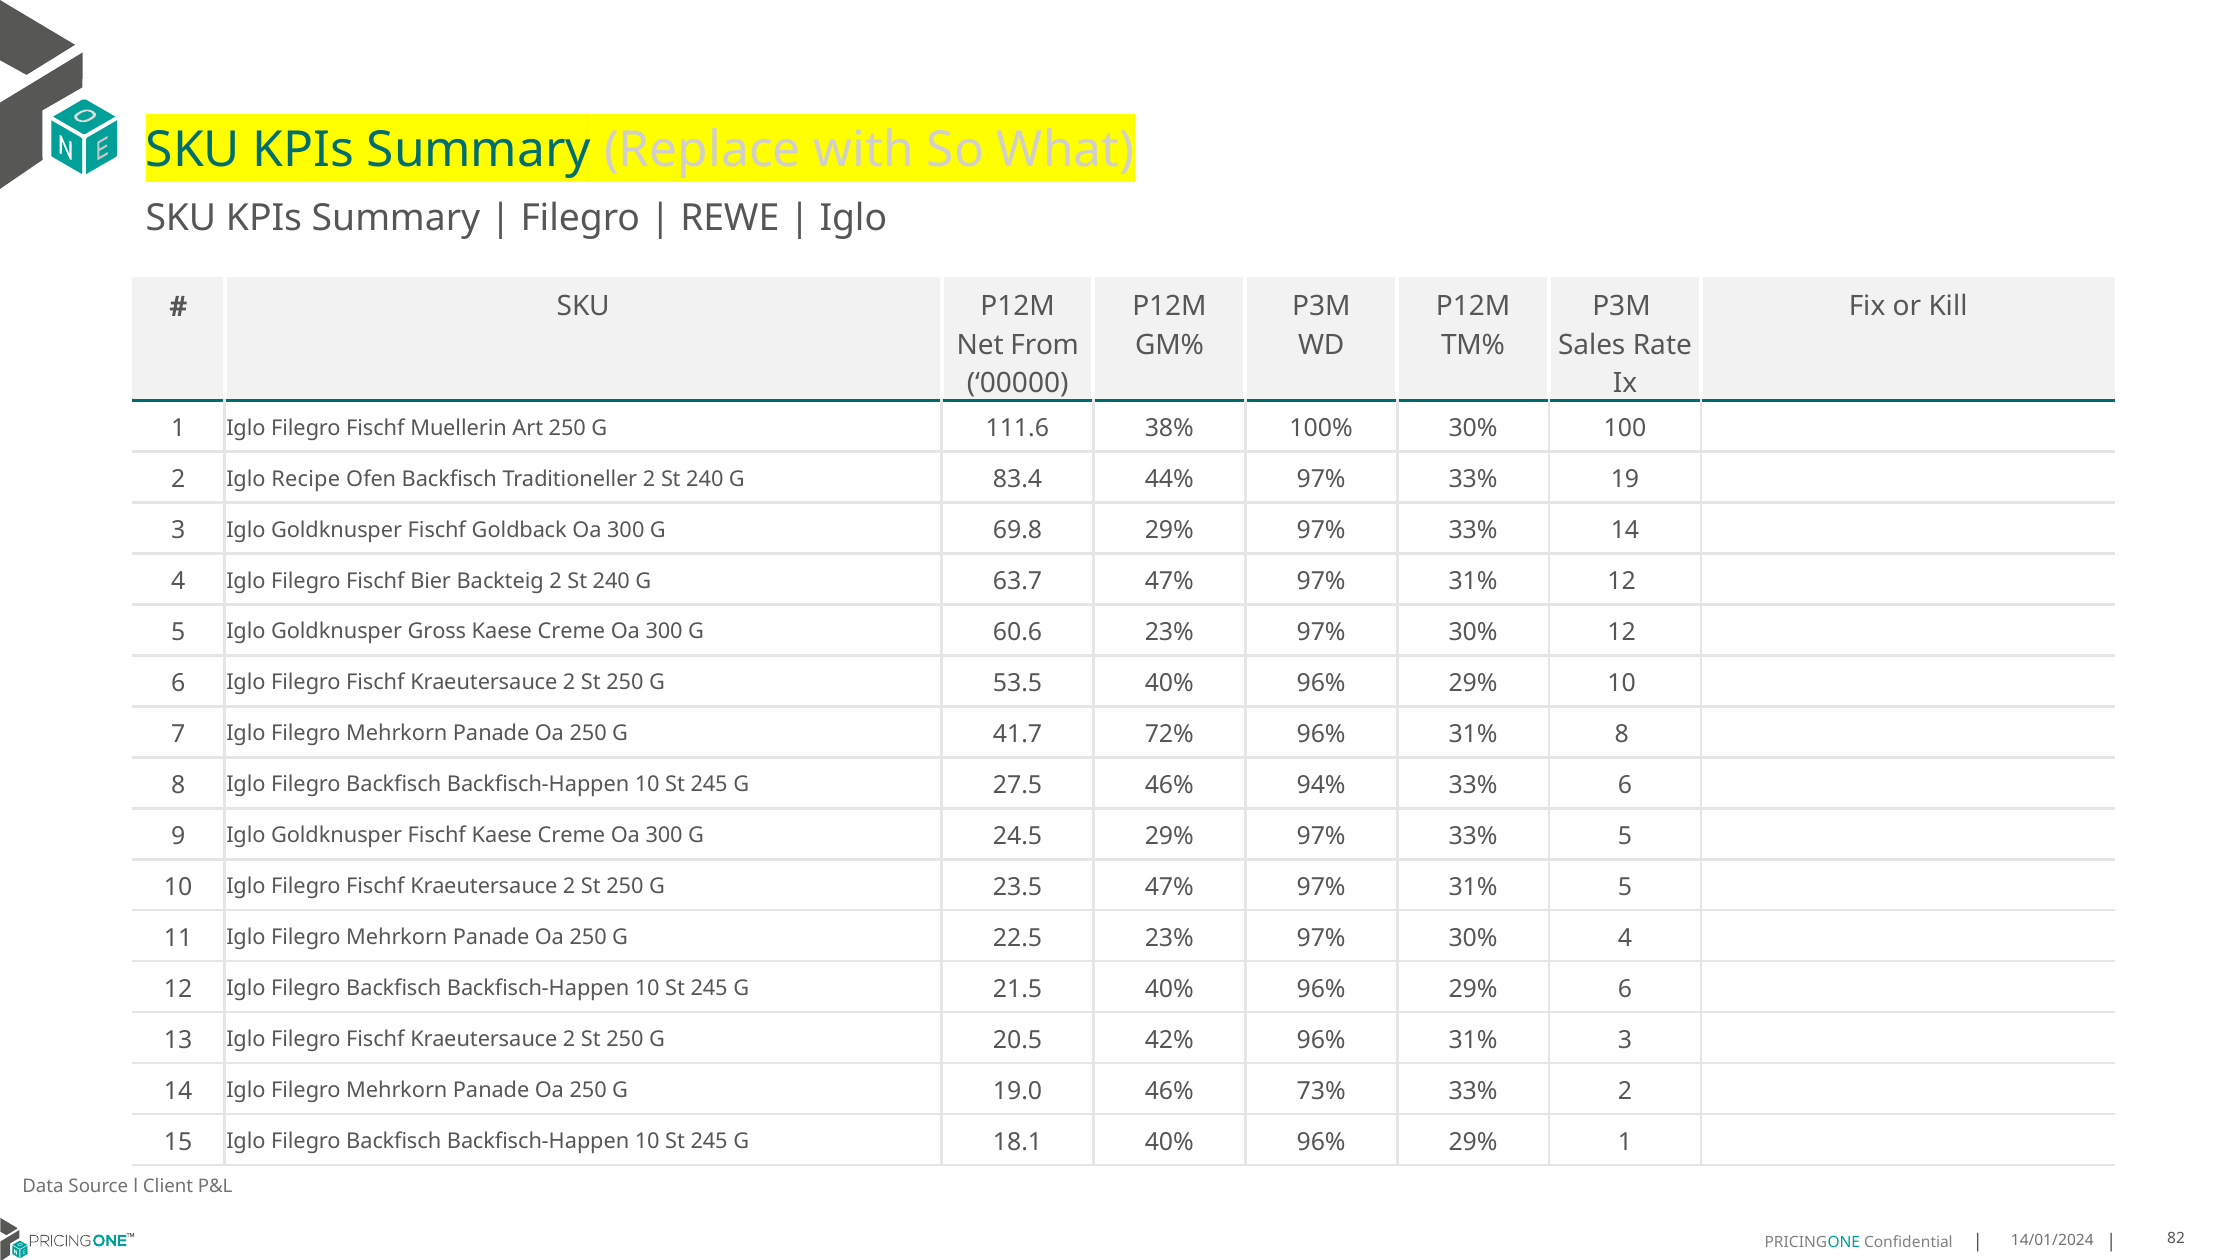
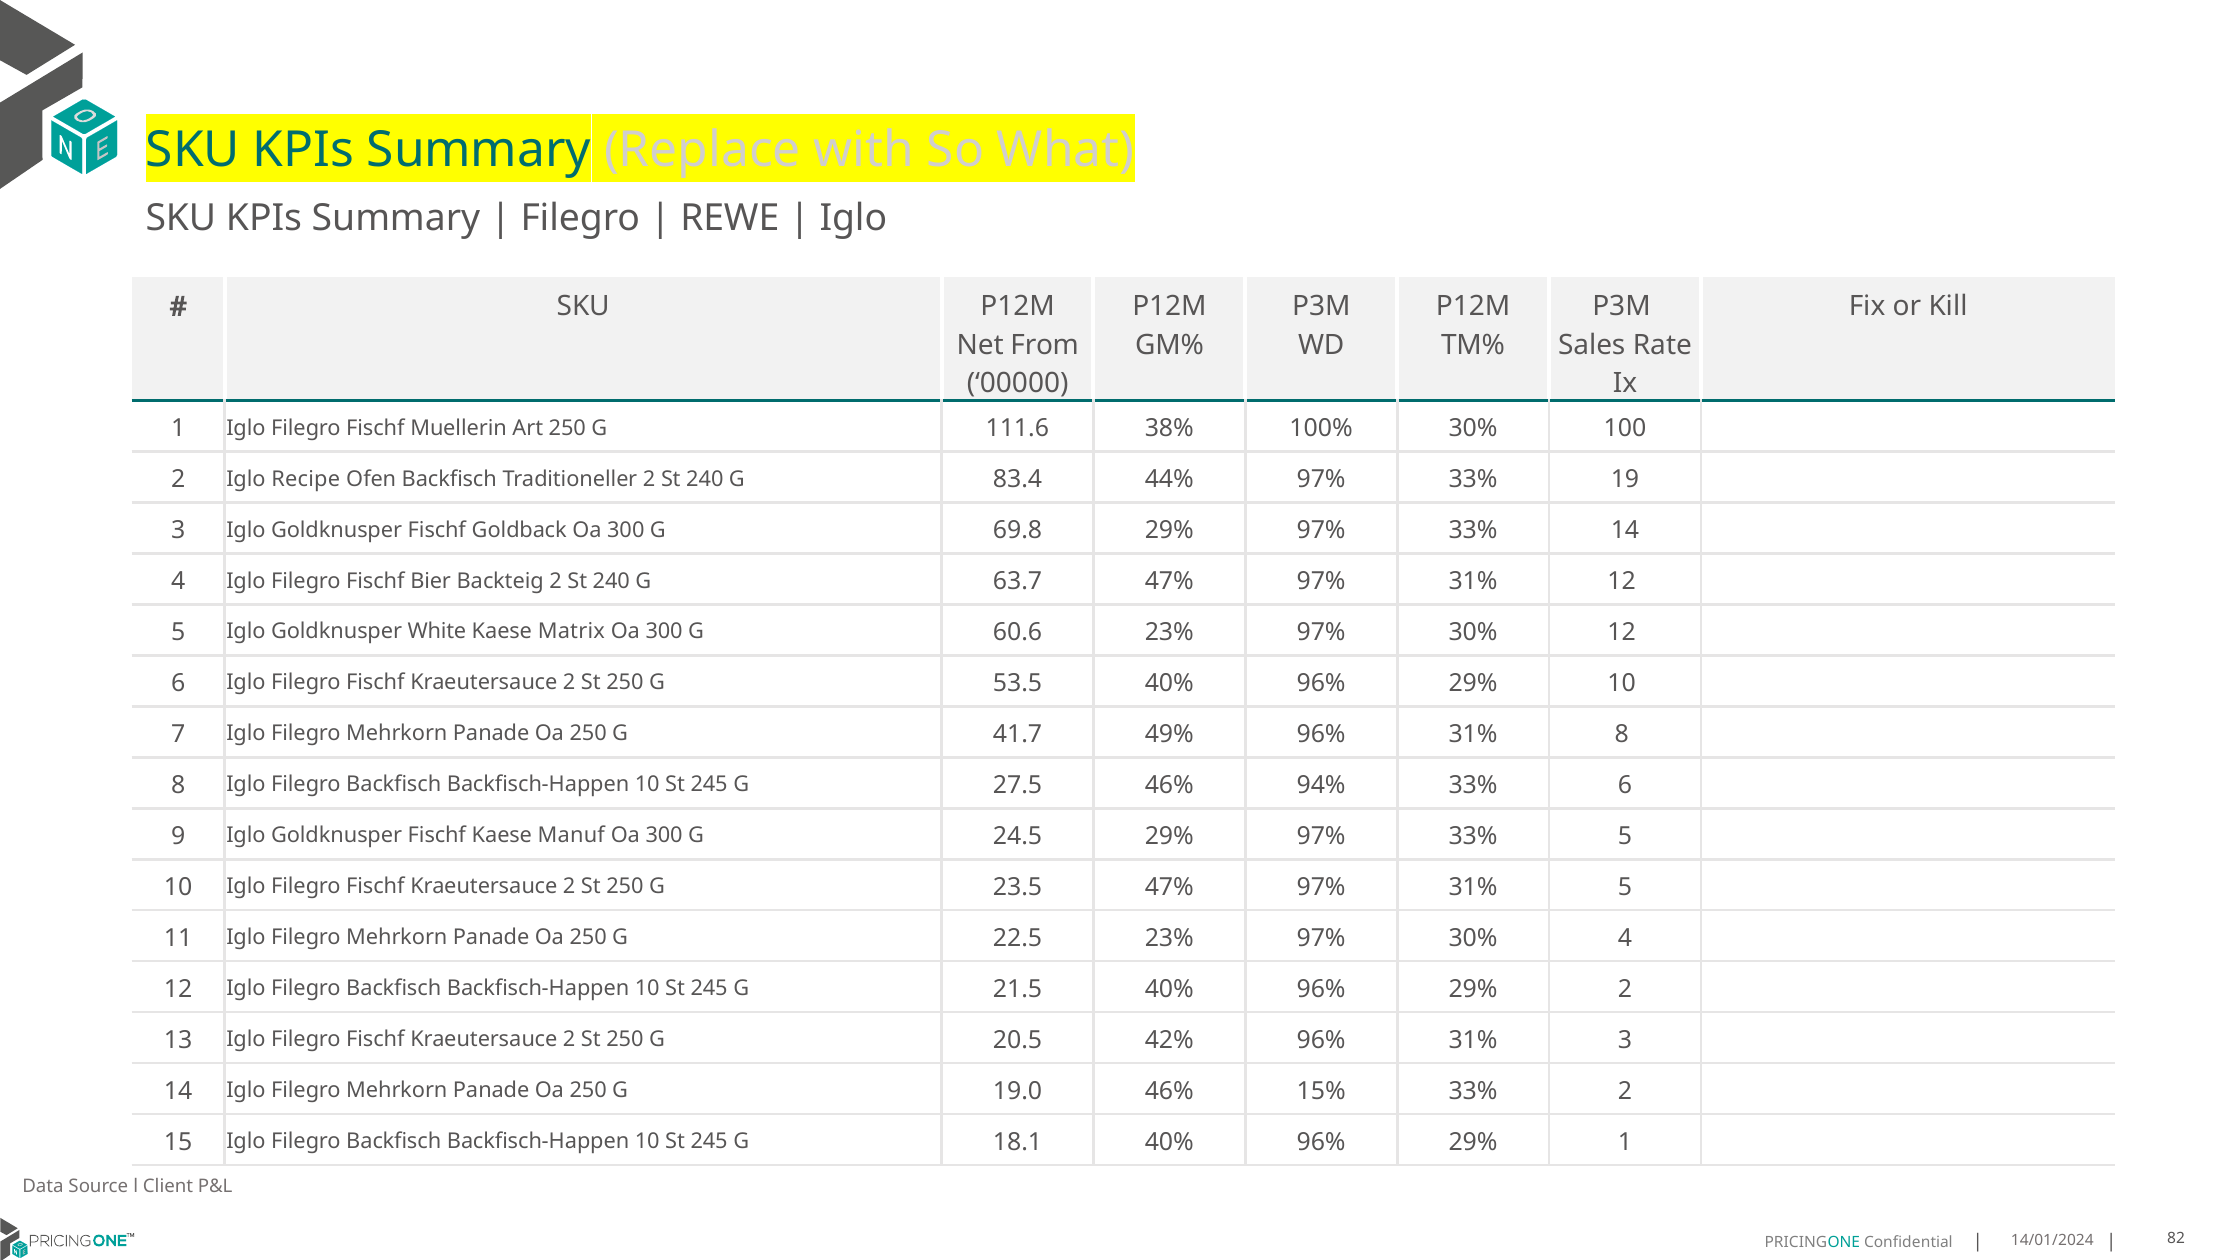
Gross: Gross -> White
Creme at (571, 632): Creme -> Matrix
72%: 72% -> 49%
Fischf Kaese Creme: Creme -> Manuf
29% 6: 6 -> 2
73%: 73% -> 15%
